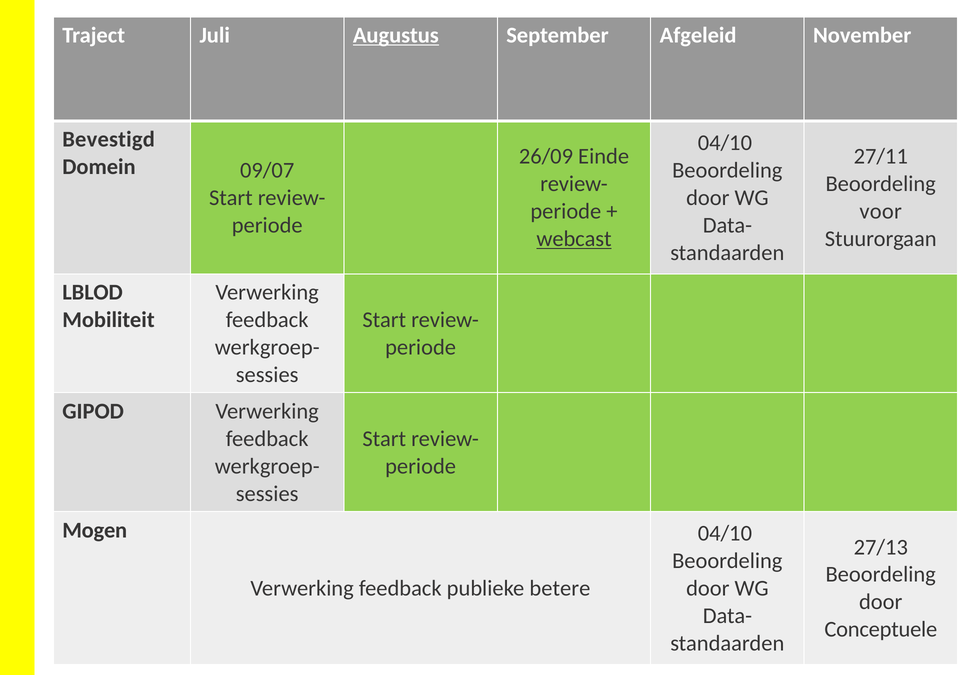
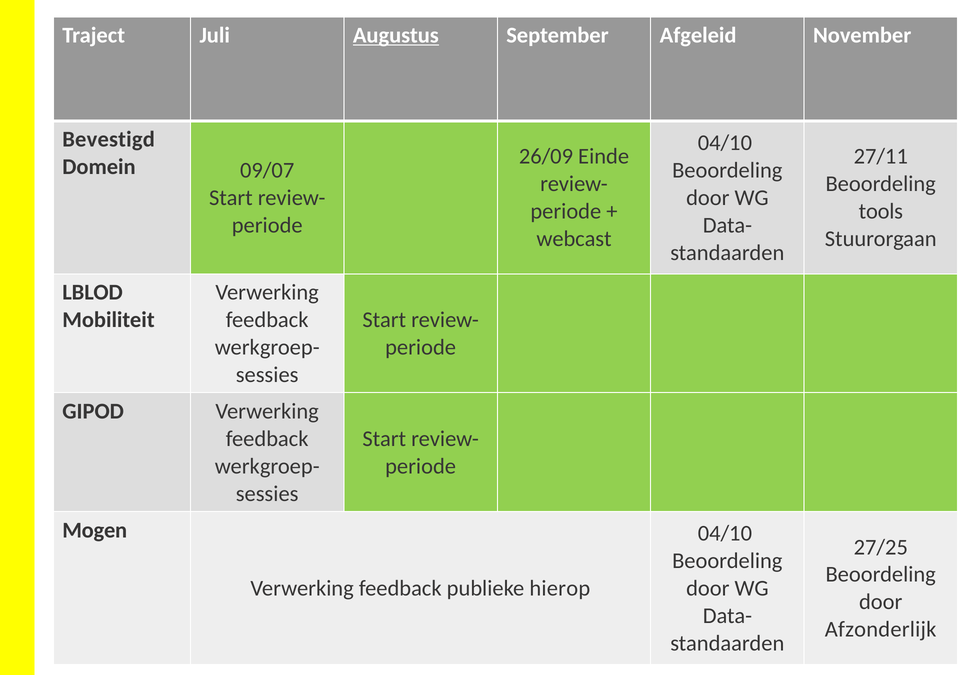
voor: voor -> tools
webcast underline: present -> none
27/13: 27/13 -> 27/25
betere: betere -> hierop
Conceptuele: Conceptuele -> Afzonderlijk
